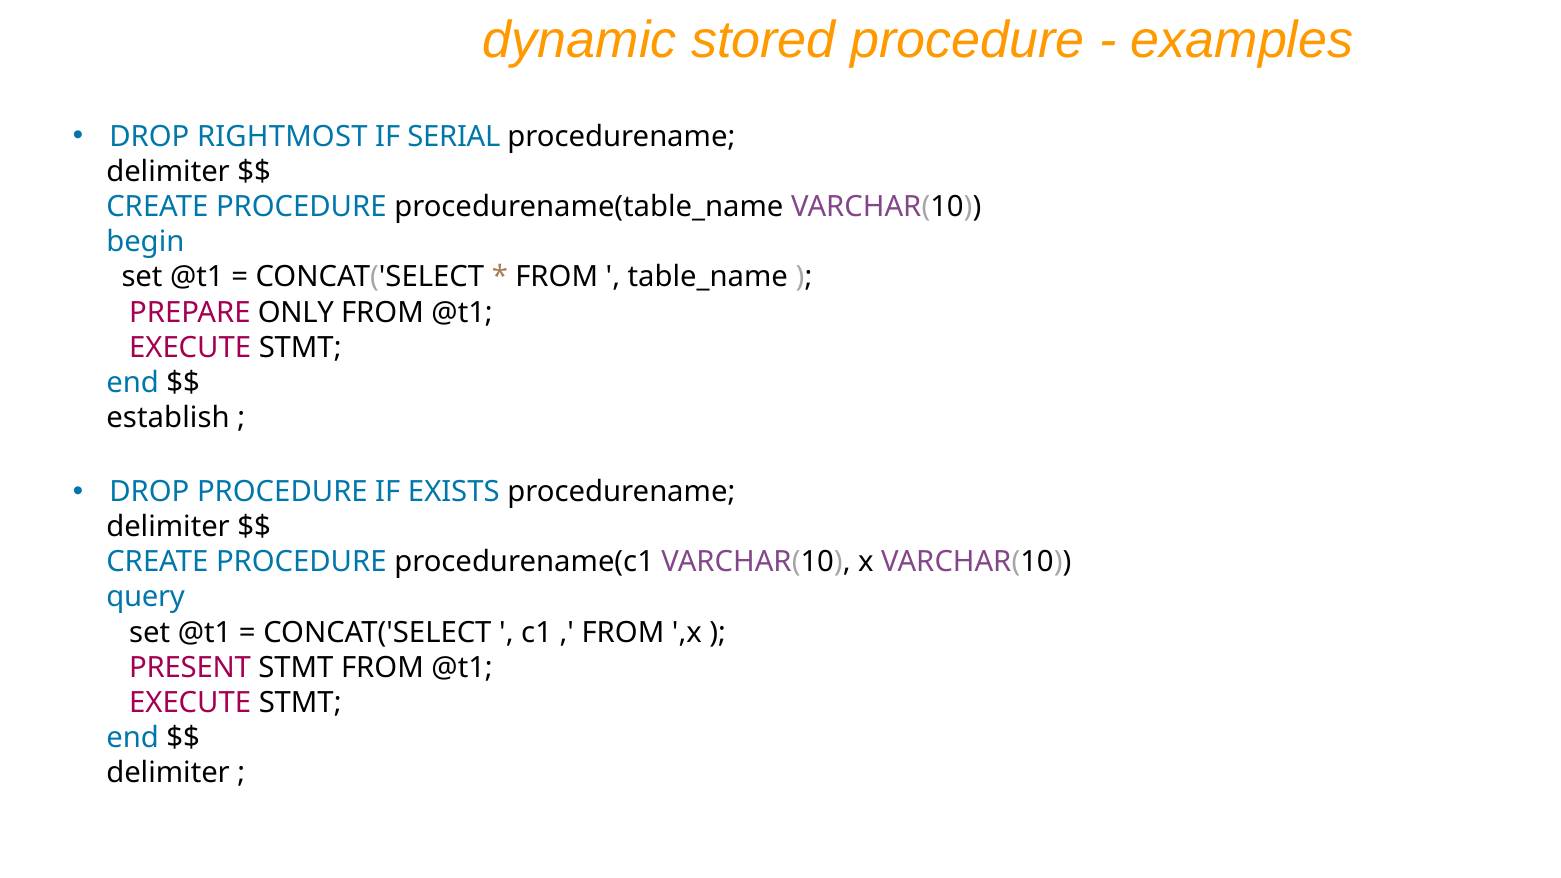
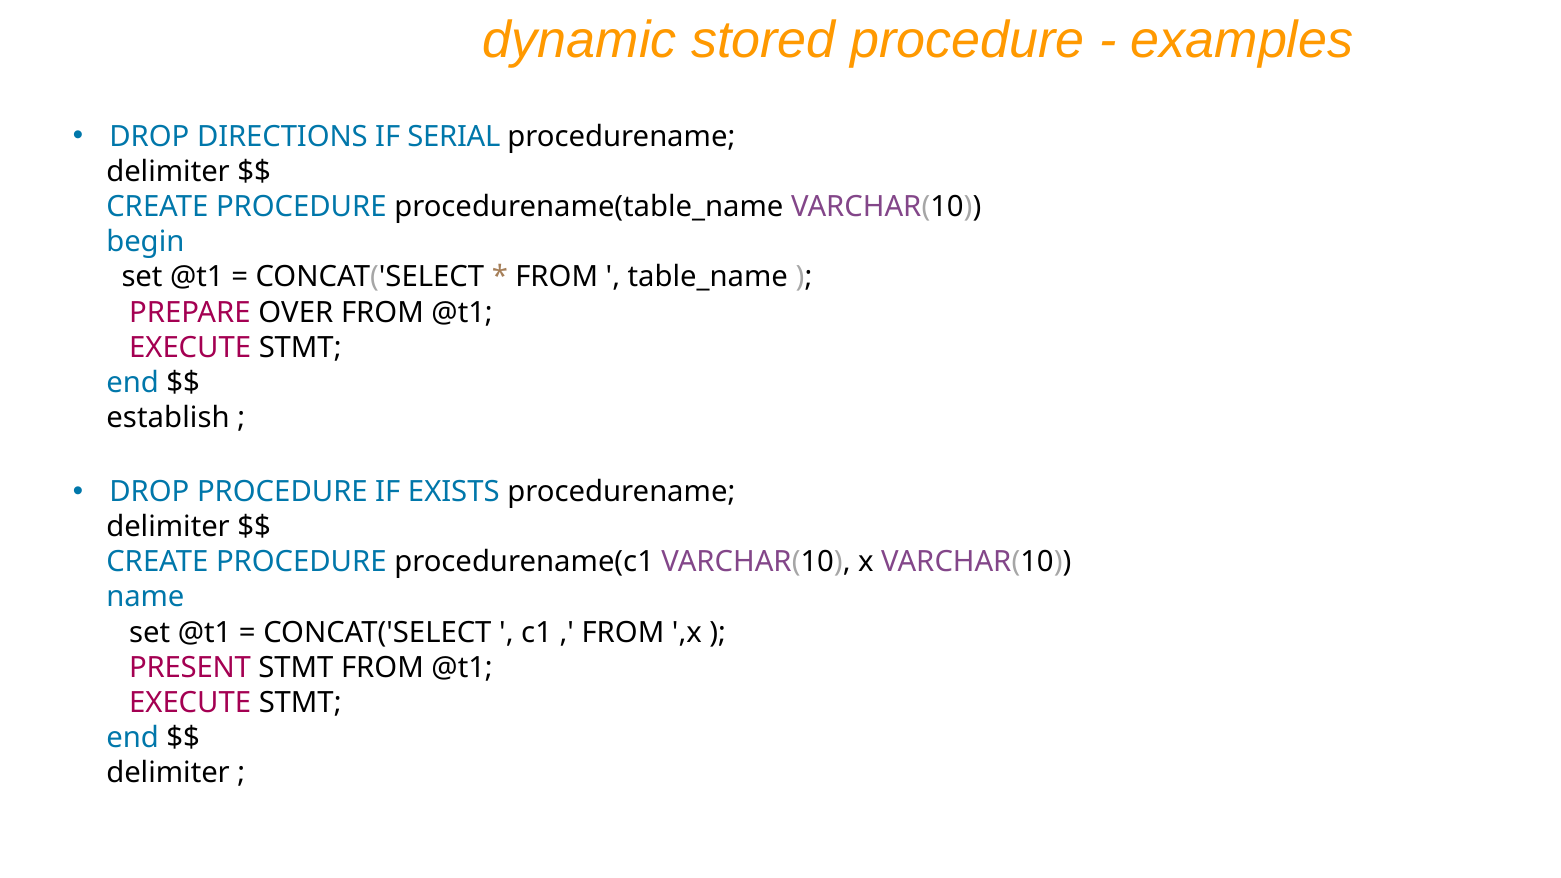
RIGHTMOST: RIGHTMOST -> DIRECTIONS
ONLY: ONLY -> OVER
query: query -> name
